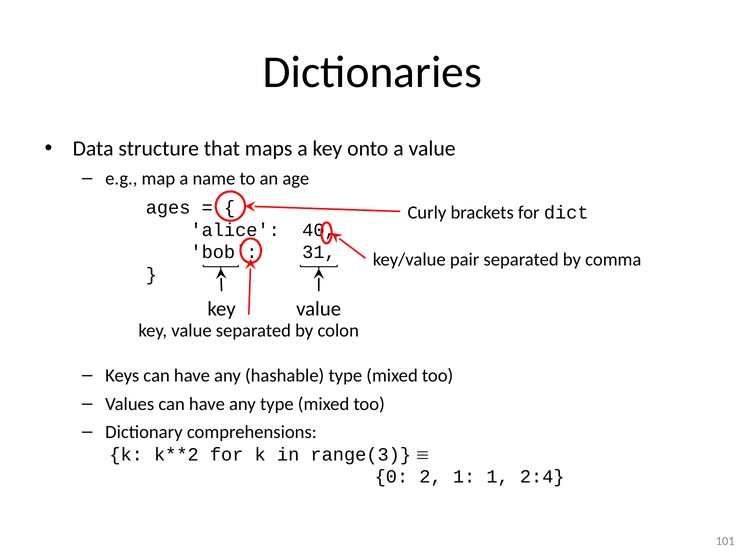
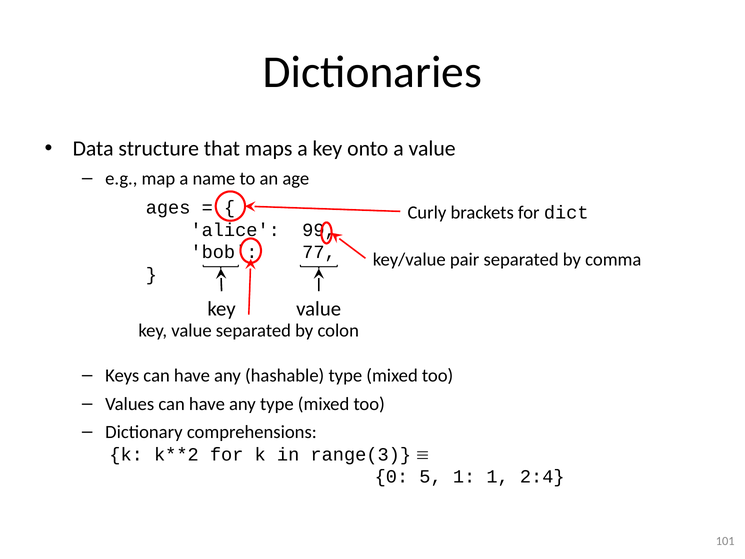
40: 40 -> 99
31: 31 -> 77
2: 2 -> 5
